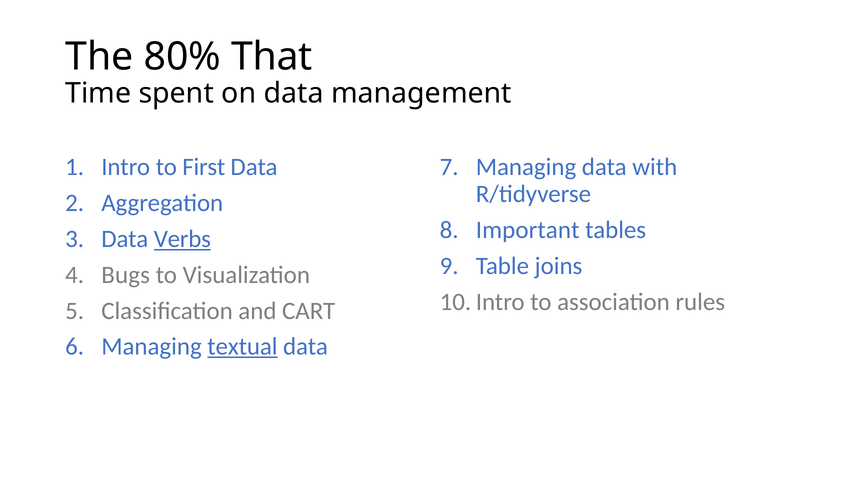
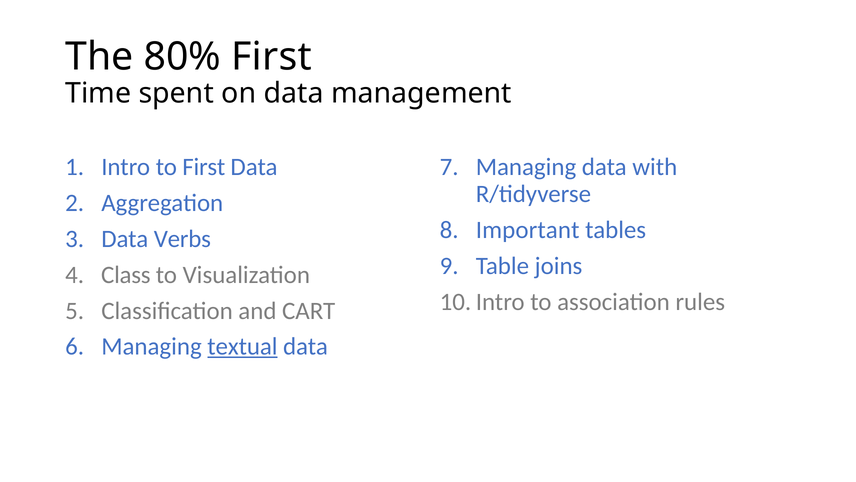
80% That: That -> First
Verbs underline: present -> none
Bugs: Bugs -> Class
